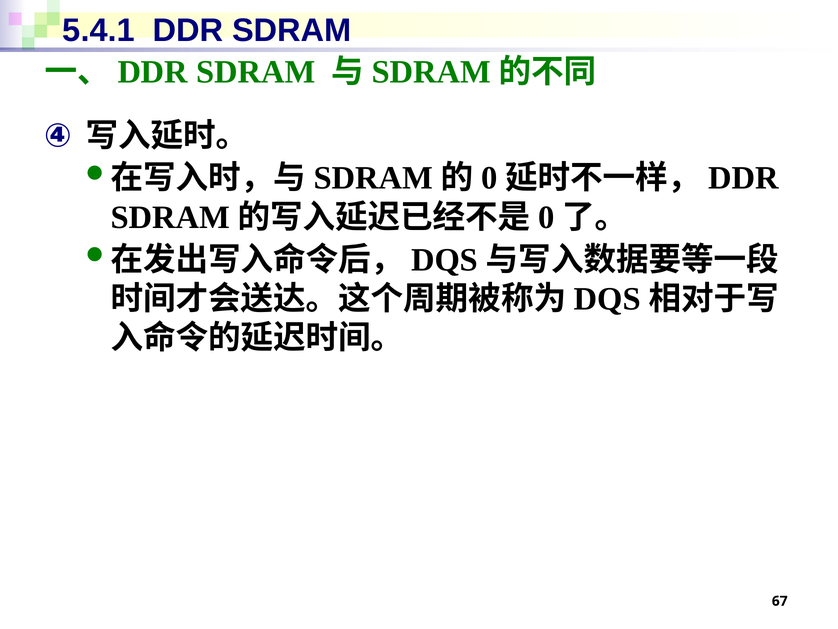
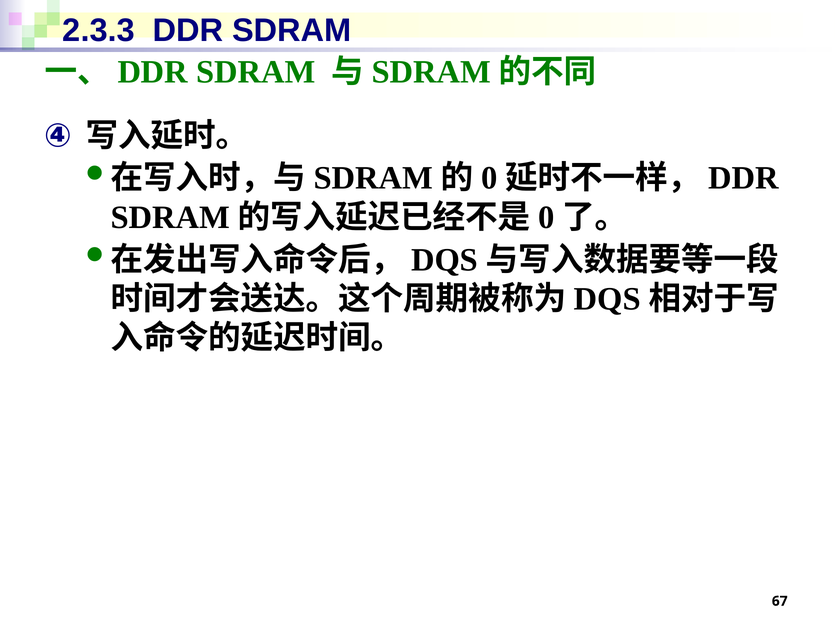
5.4.1: 5.4.1 -> 2.3.3
